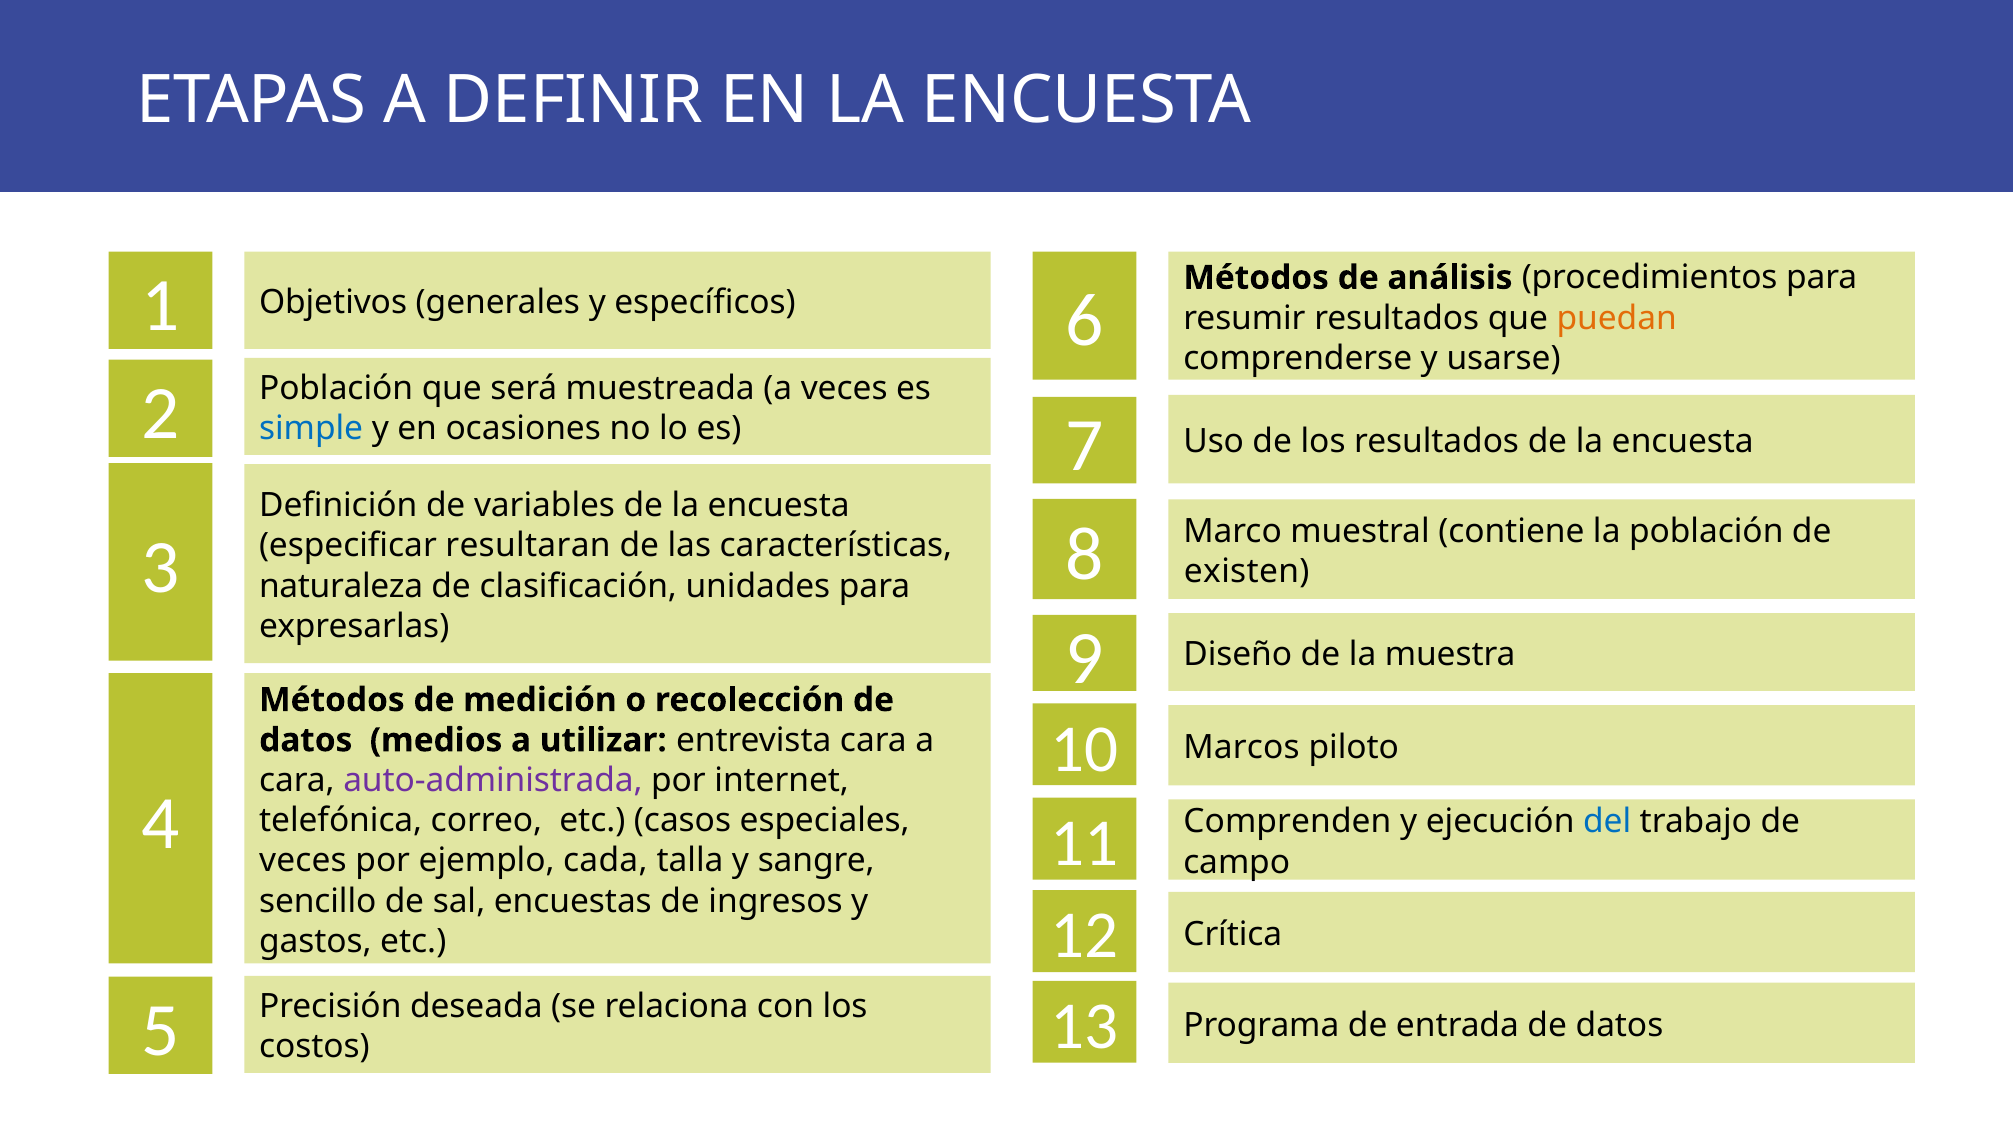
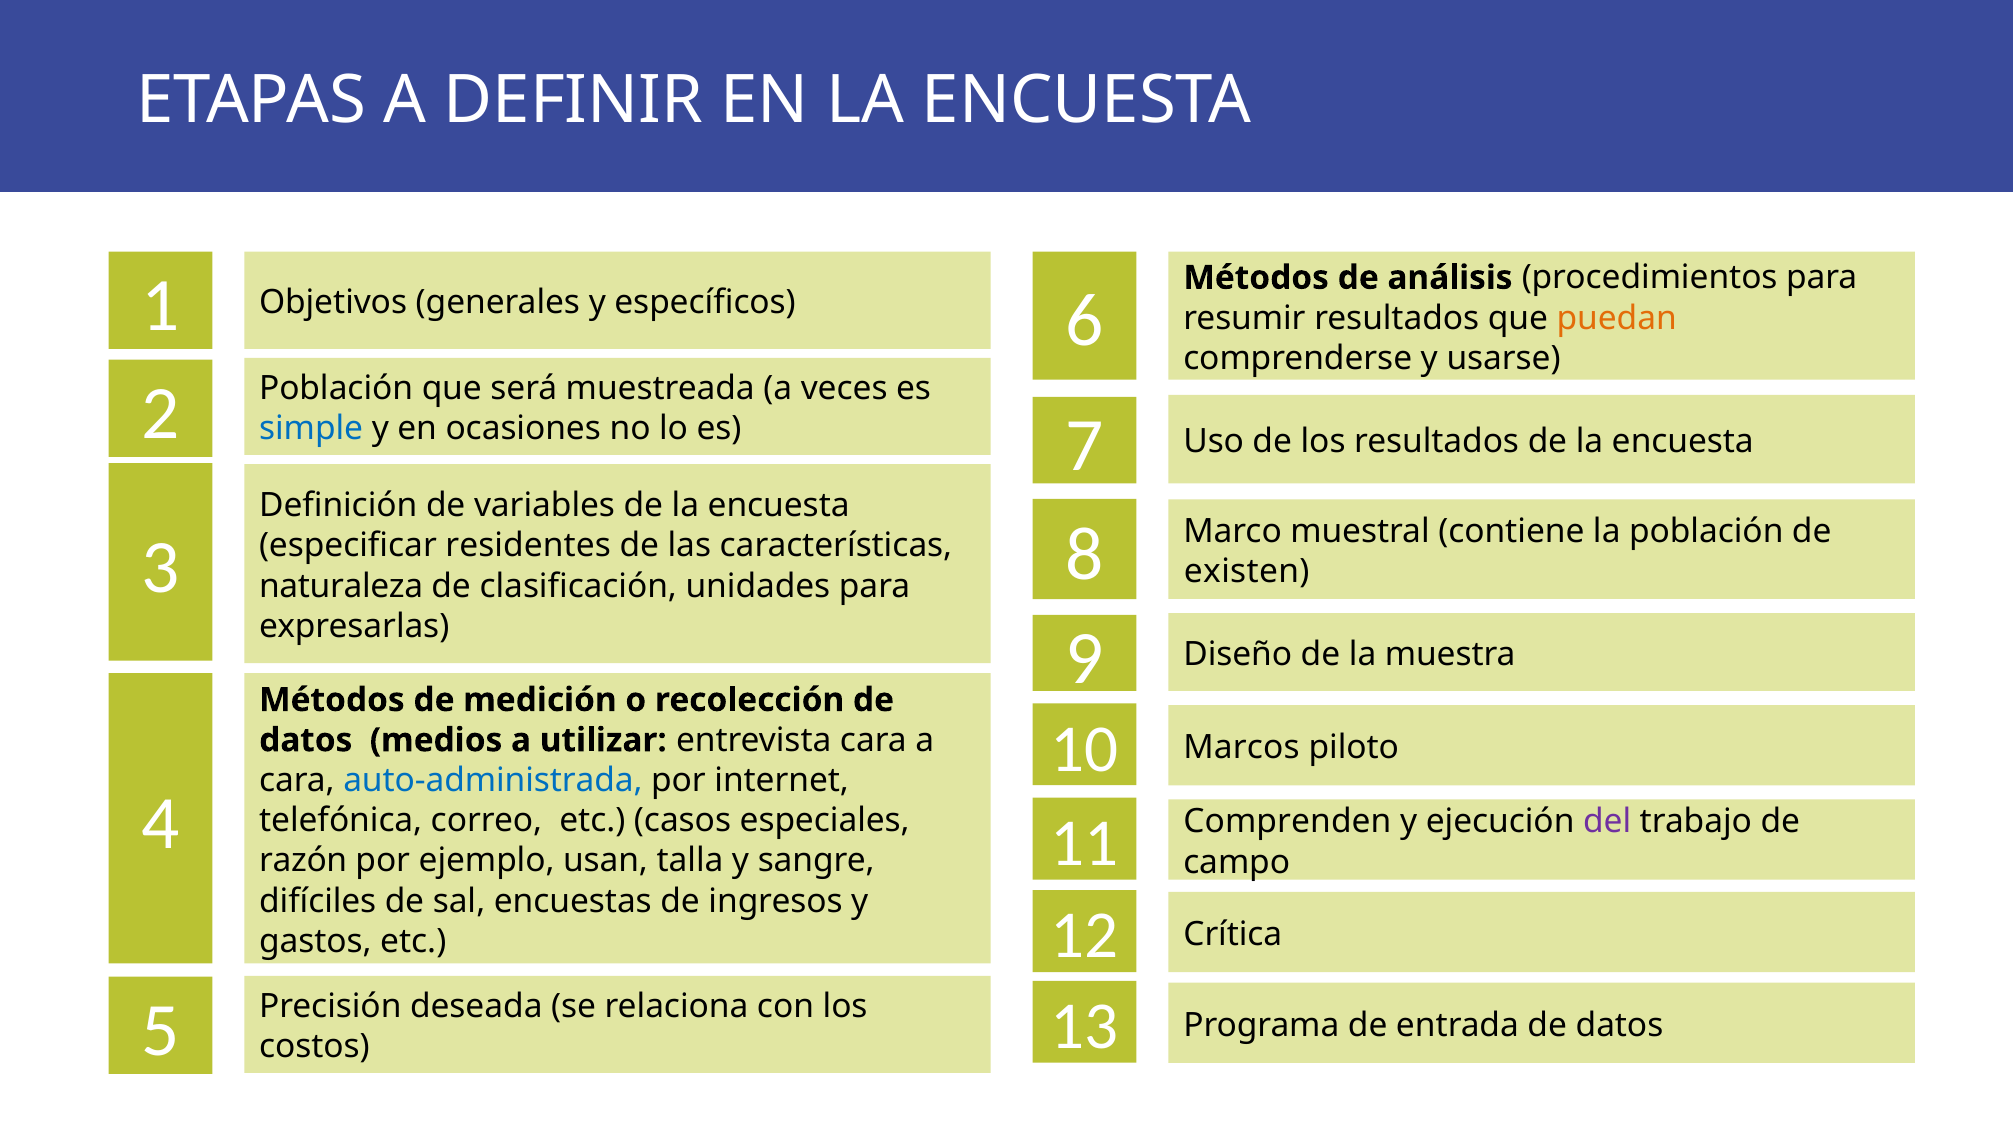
resultaran: resultaran -> residentes
auto-administrada colour: purple -> blue
del colour: blue -> purple
veces at (303, 861): veces -> razón
cada: cada -> usan
sencillo: sencillo -> difíciles
